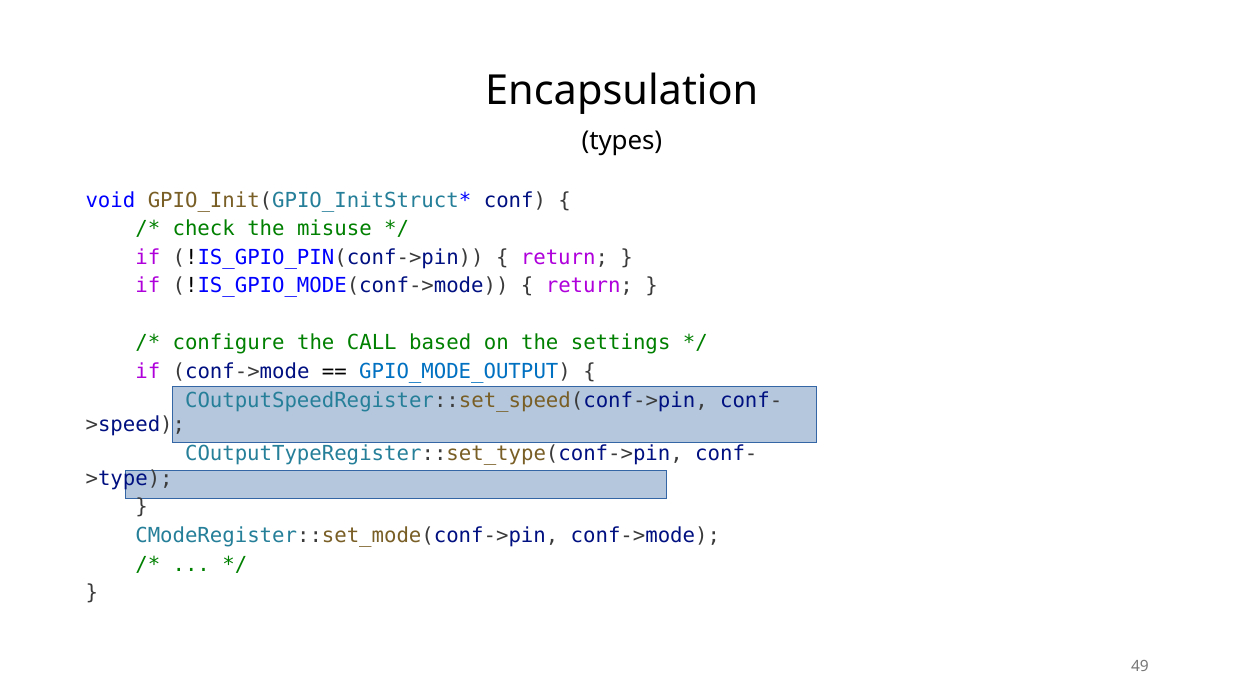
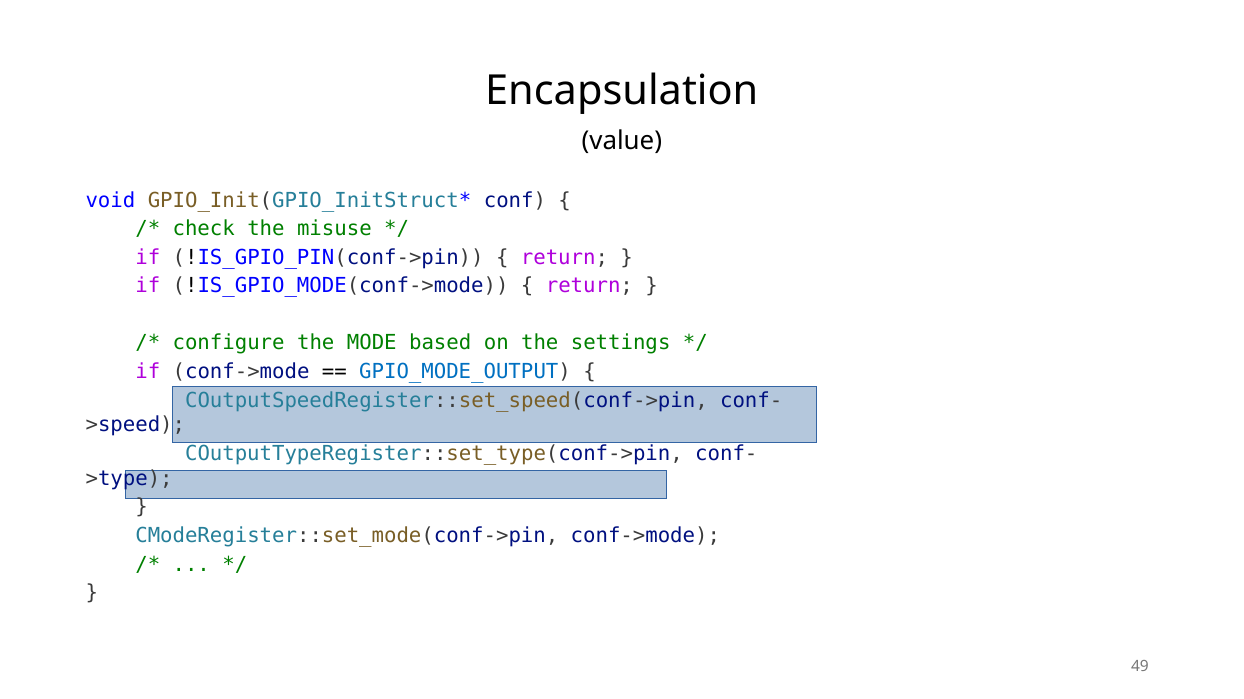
types: types -> value
CALL: CALL -> MODE
